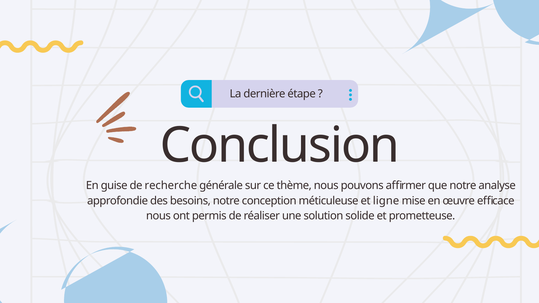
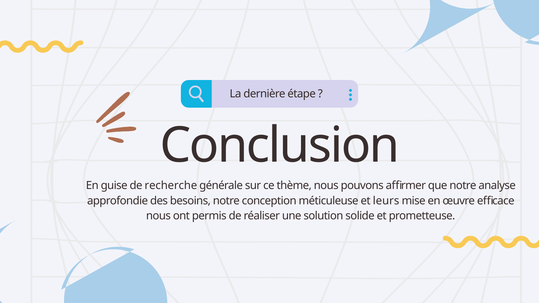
ligne: ligne -> leurs
